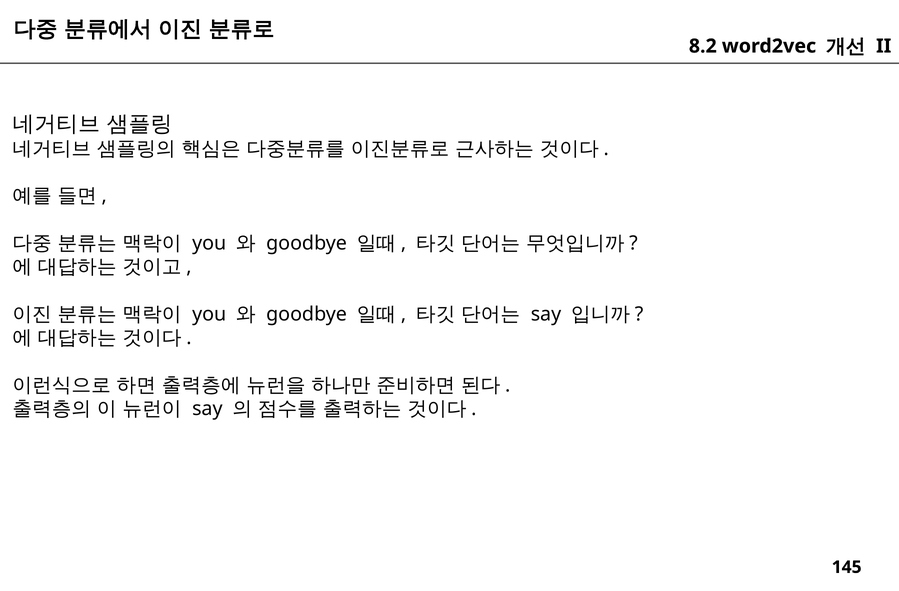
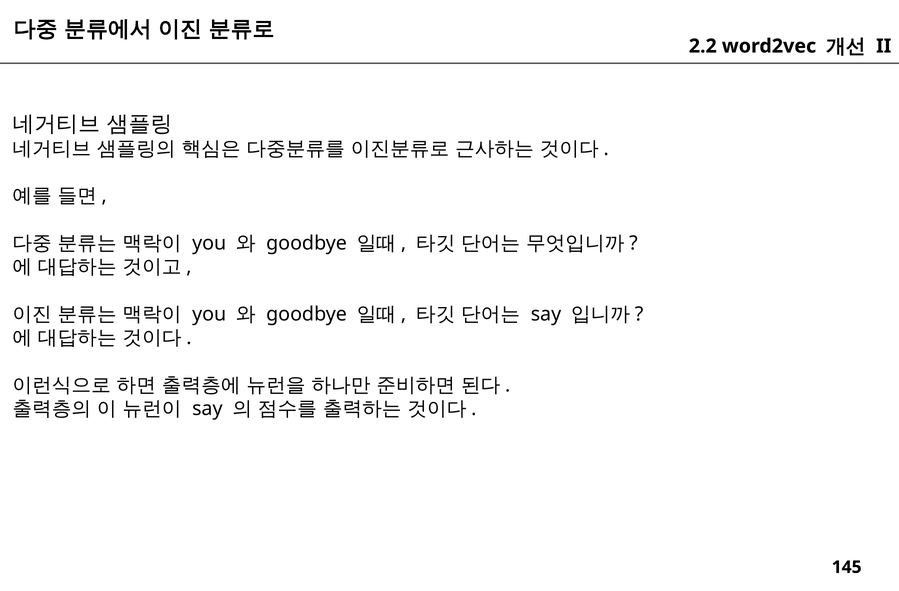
8.2: 8.2 -> 2.2
